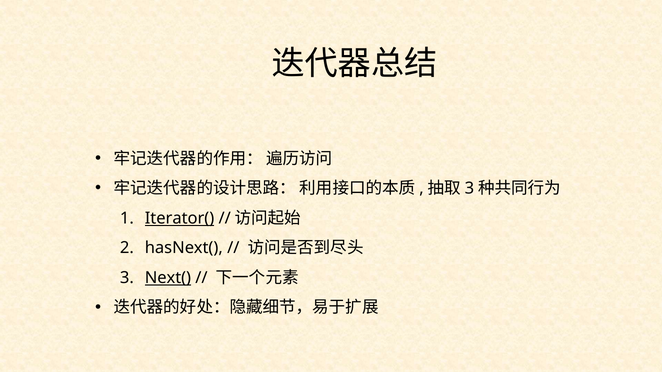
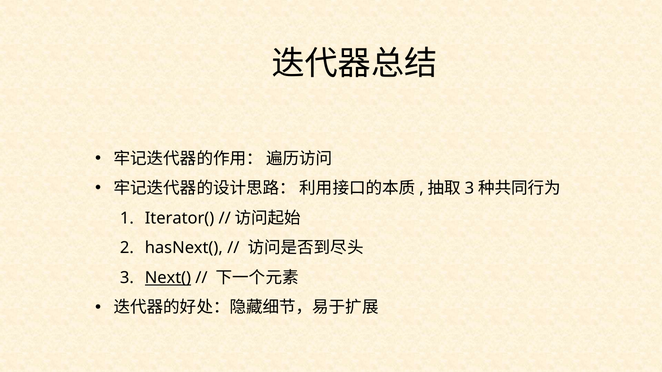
Iterator( underline: present -> none
